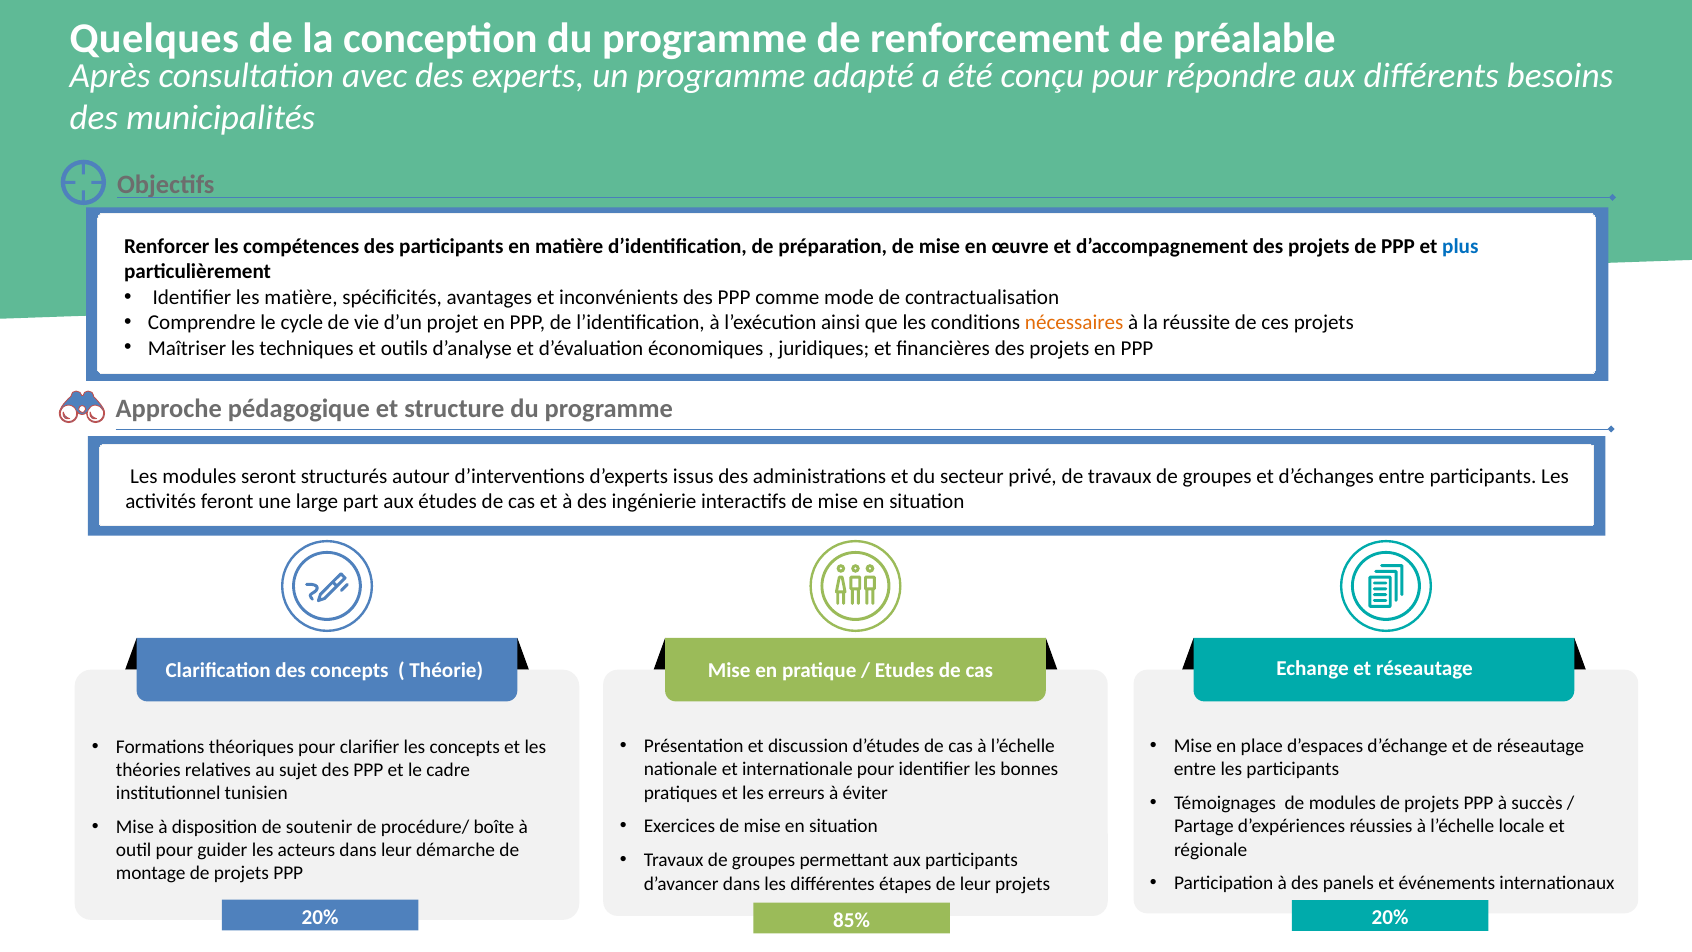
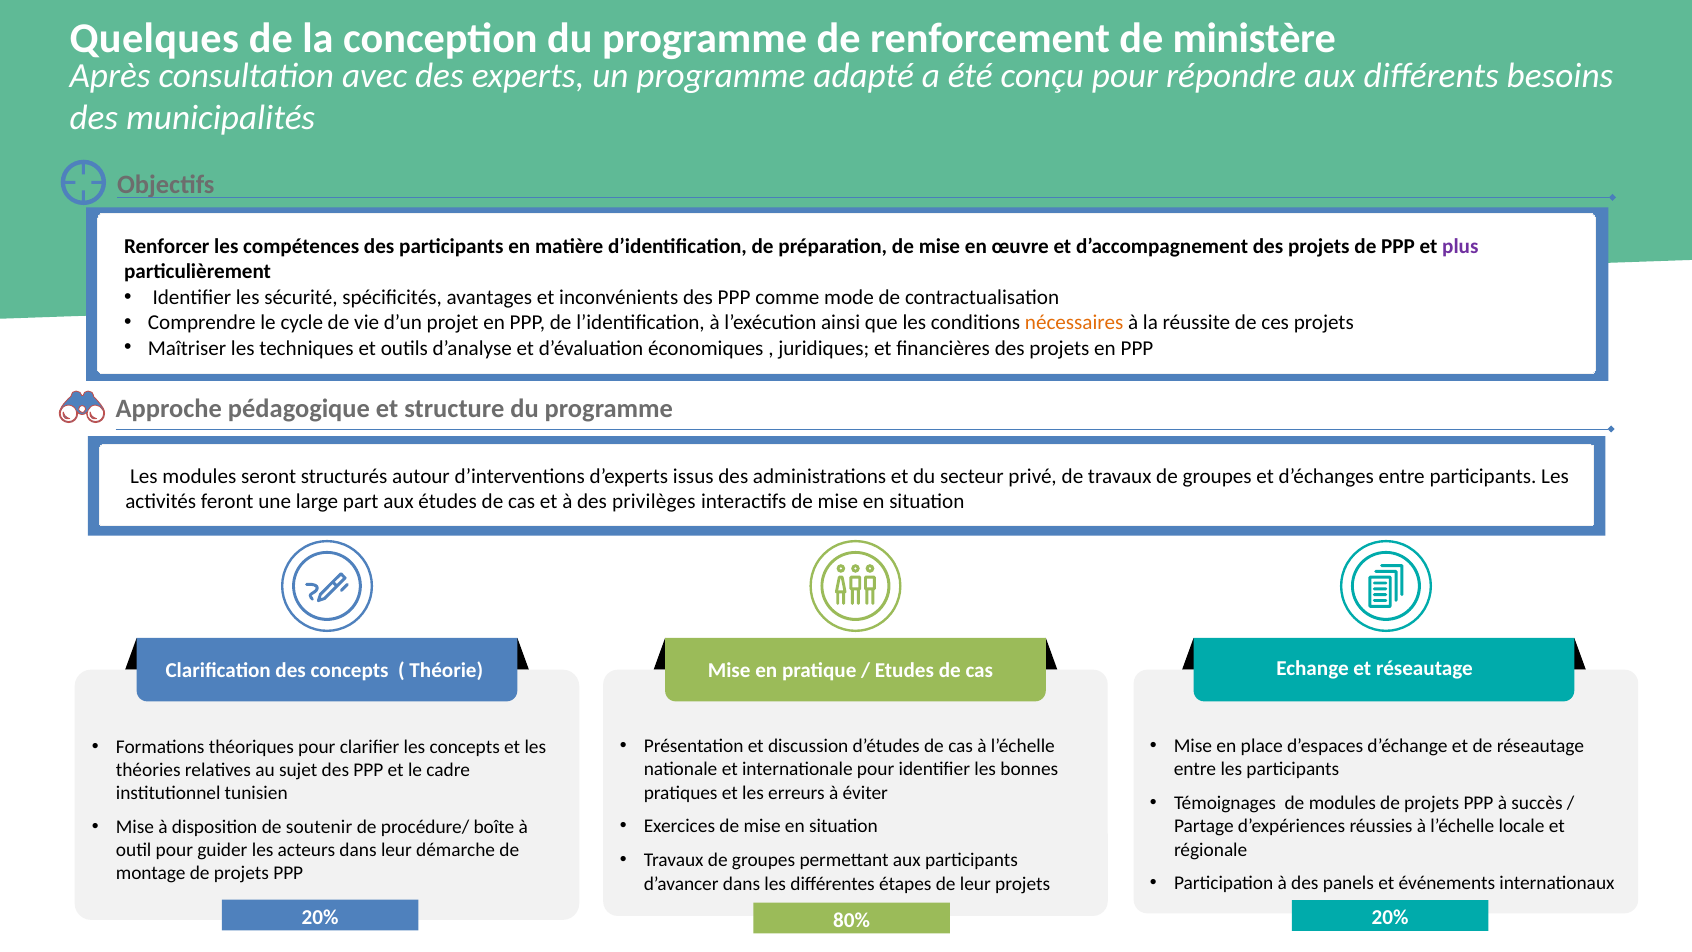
préalable: préalable -> ministère
plus colour: blue -> purple
les matière: matière -> sécurité
ingénierie: ingénierie -> privilèges
85%: 85% -> 80%
